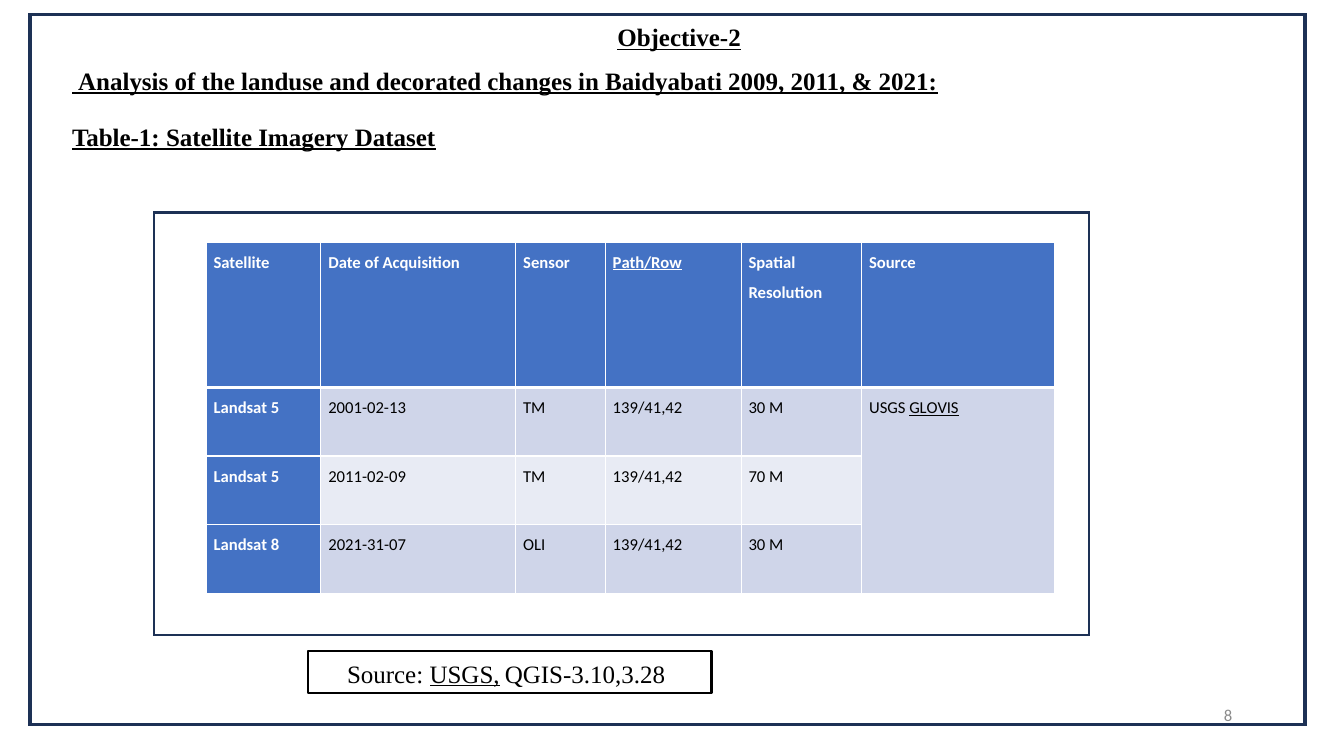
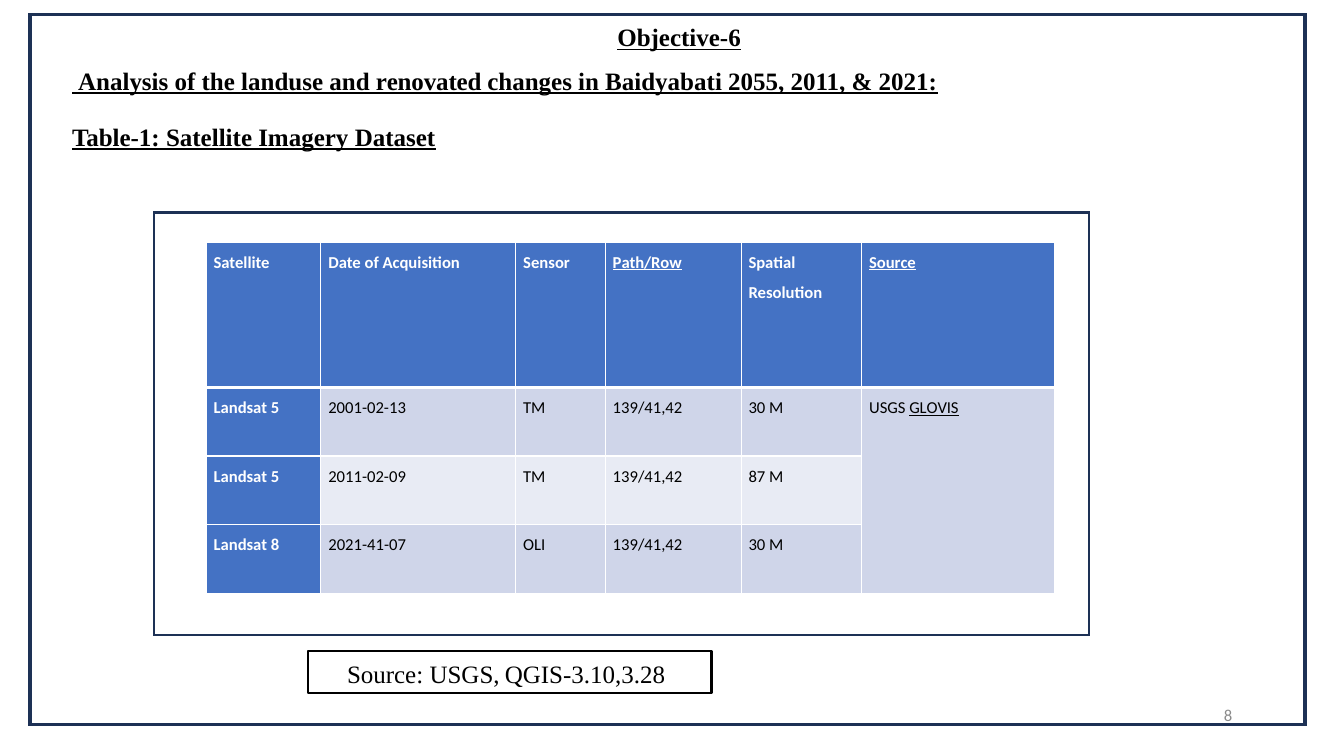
Objective-2: Objective-2 -> Objective-6
decorated: decorated -> renovated
2009: 2009 -> 2055
Source at (892, 263) underline: none -> present
70: 70 -> 87
2021-31-07: 2021-31-07 -> 2021-41-07
USGS at (465, 675) underline: present -> none
